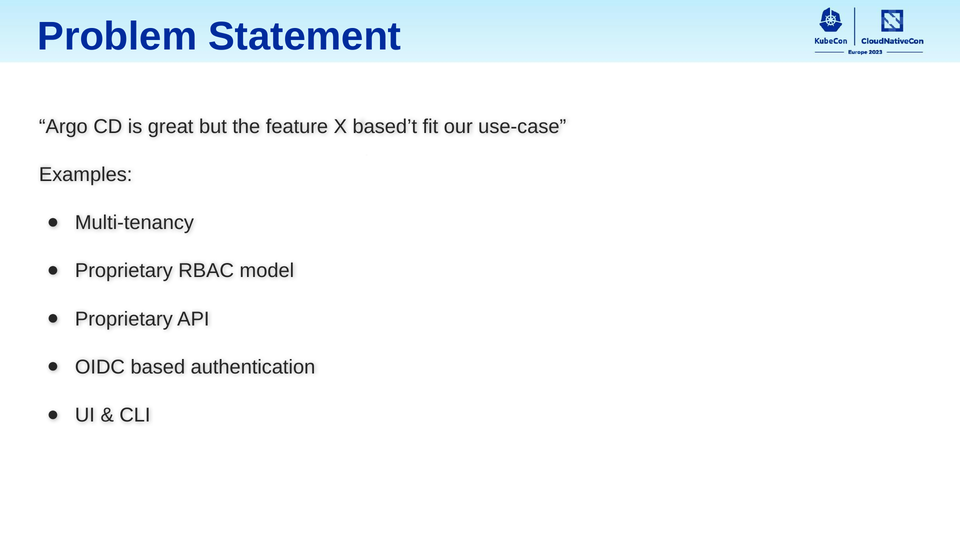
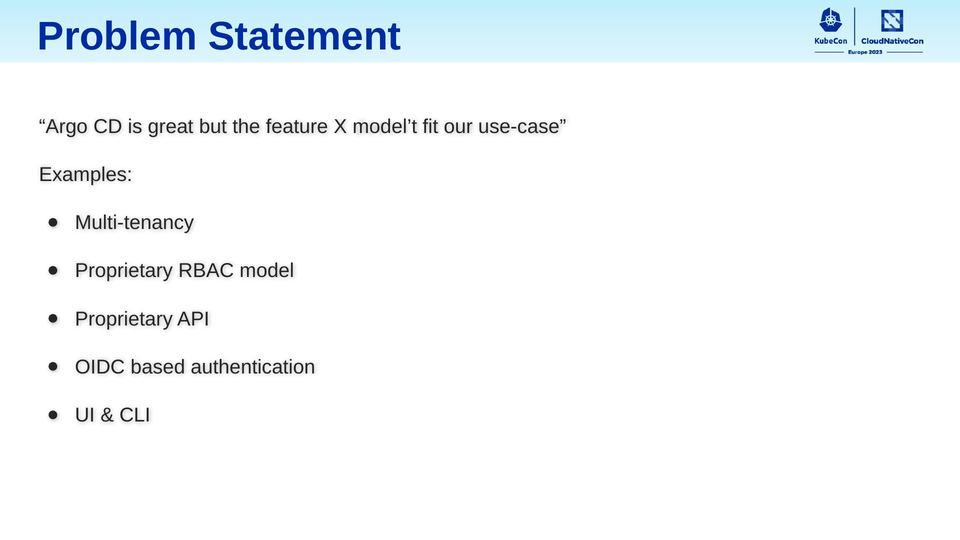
based’t: based’t -> model’t
